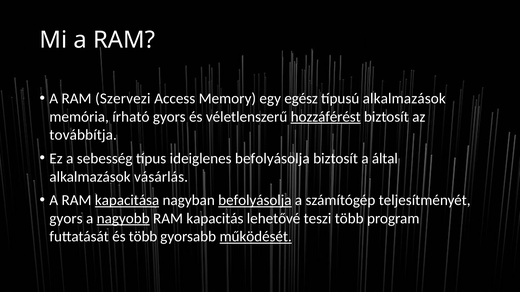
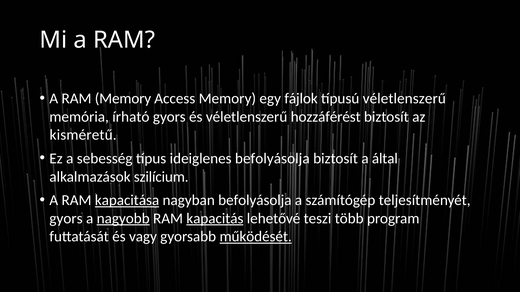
RAM Szervezi: Szervezi -> Memory
egész: egész -> fájlok
típusú alkalmazások: alkalmazások -> véletlenszerű
hozzáférést underline: present -> none
továbbítja: továbbítja -> kisméretű
vásárlás: vásárlás -> szilícium
befolyásolja at (255, 201) underline: present -> none
kapacitás underline: none -> present
és több: több -> vagy
